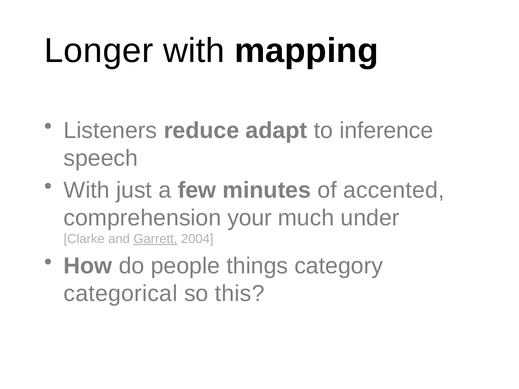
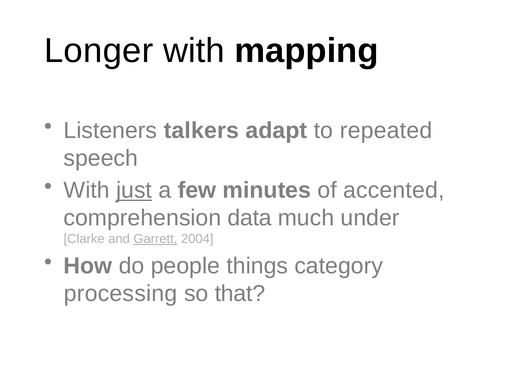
reduce: reduce -> talkers
inference: inference -> repeated
just underline: none -> present
your: your -> data
categorical: categorical -> processing
this: this -> that
